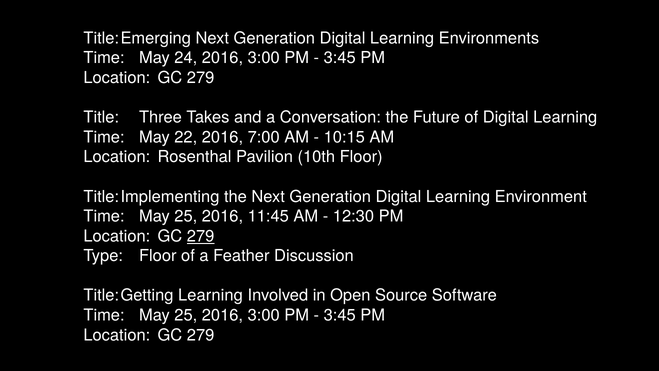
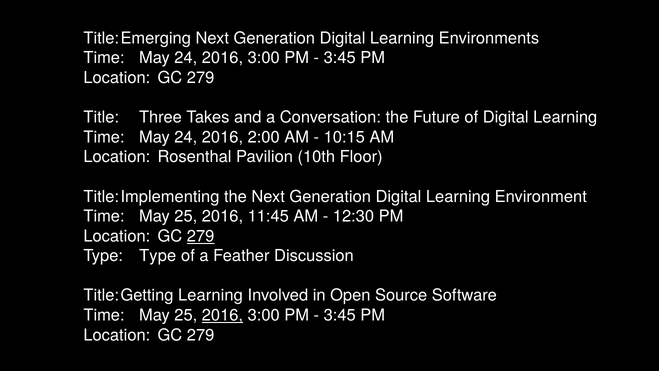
22 at (186, 137): 22 -> 24
7:00: 7:00 -> 2:00
Type Floor: Floor -> Type
2016 at (222, 315) underline: none -> present
